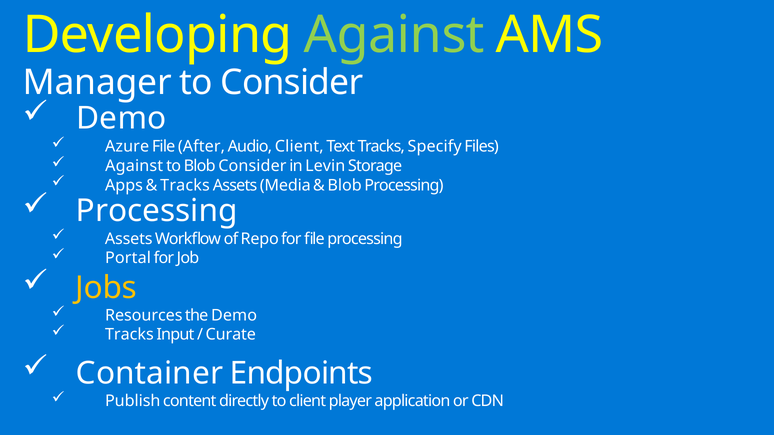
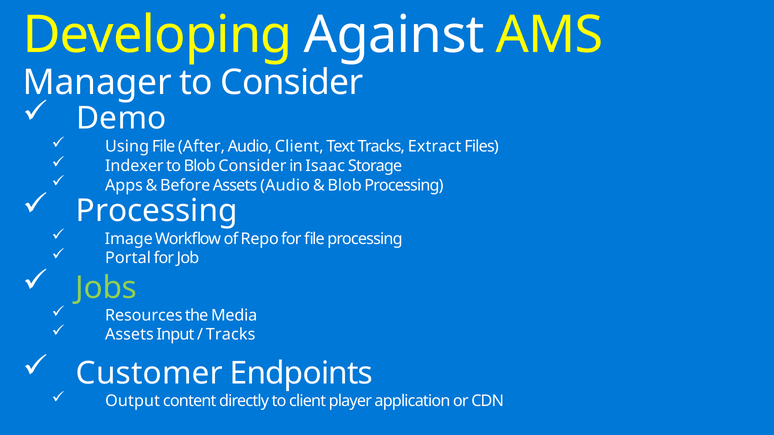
Against at (394, 35) colour: light green -> white
Azure: Azure -> Using
Specify: Specify -> Extract
Against at (134, 166): Against -> Indexer
Levin: Levin -> Isaac
Tracks at (185, 185): Tracks -> Before
Assets Media: Media -> Audio
Assets at (129, 239): Assets -> Image
Jobs colour: yellow -> light green
the Demo: Demo -> Media
Tracks at (129, 335): Tracks -> Assets
Curate at (231, 335): Curate -> Tracks
Container: Container -> Customer
Publish: Publish -> Output
